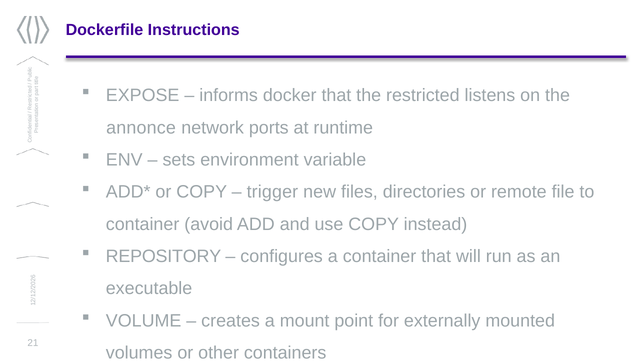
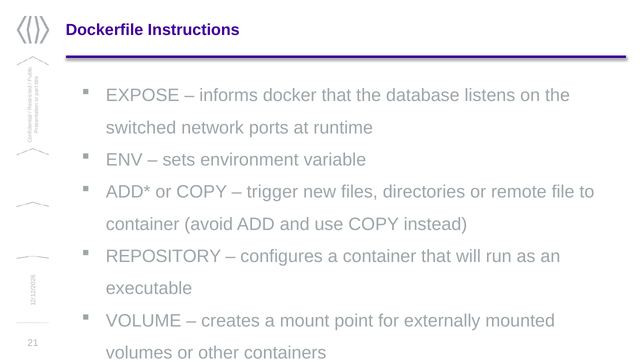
restricted: restricted -> database
annonce: annonce -> switched
